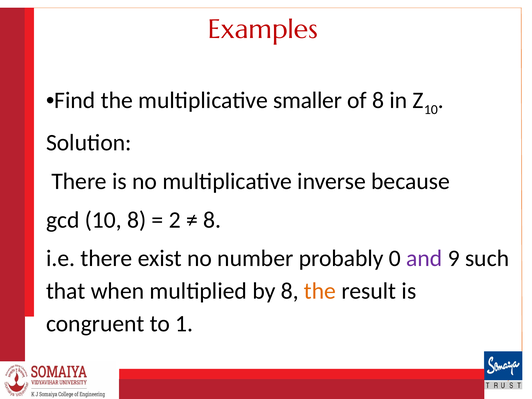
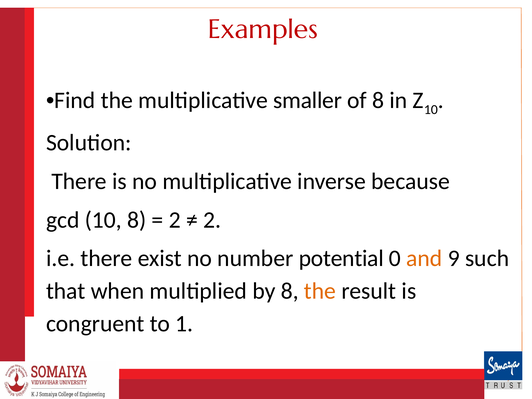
8 at (212, 220): 8 -> 2
probably: probably -> potential
and colour: purple -> orange
